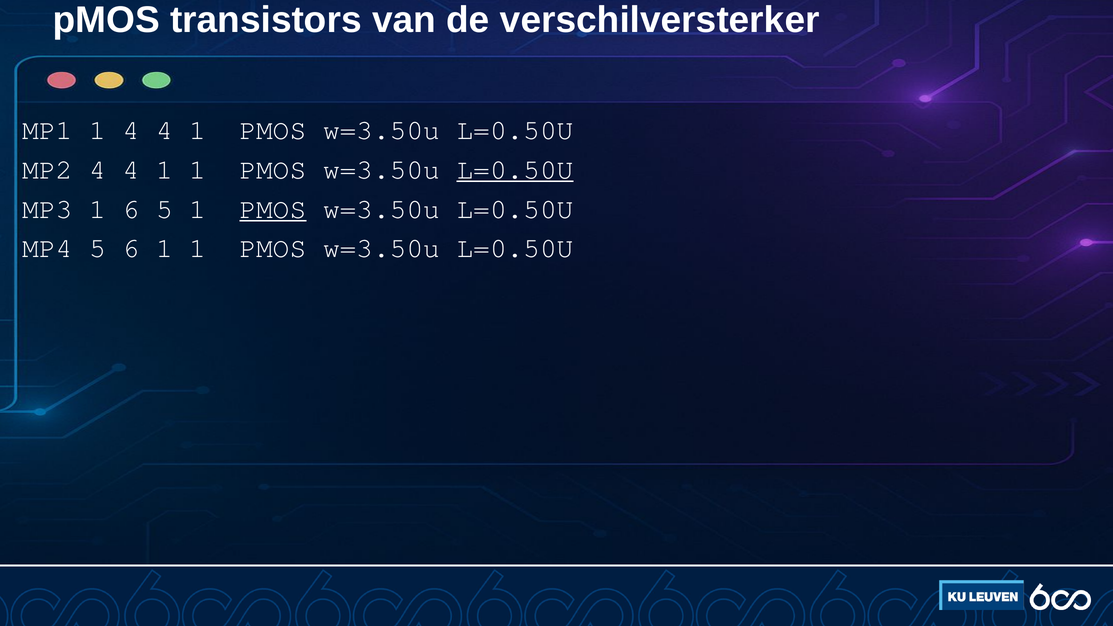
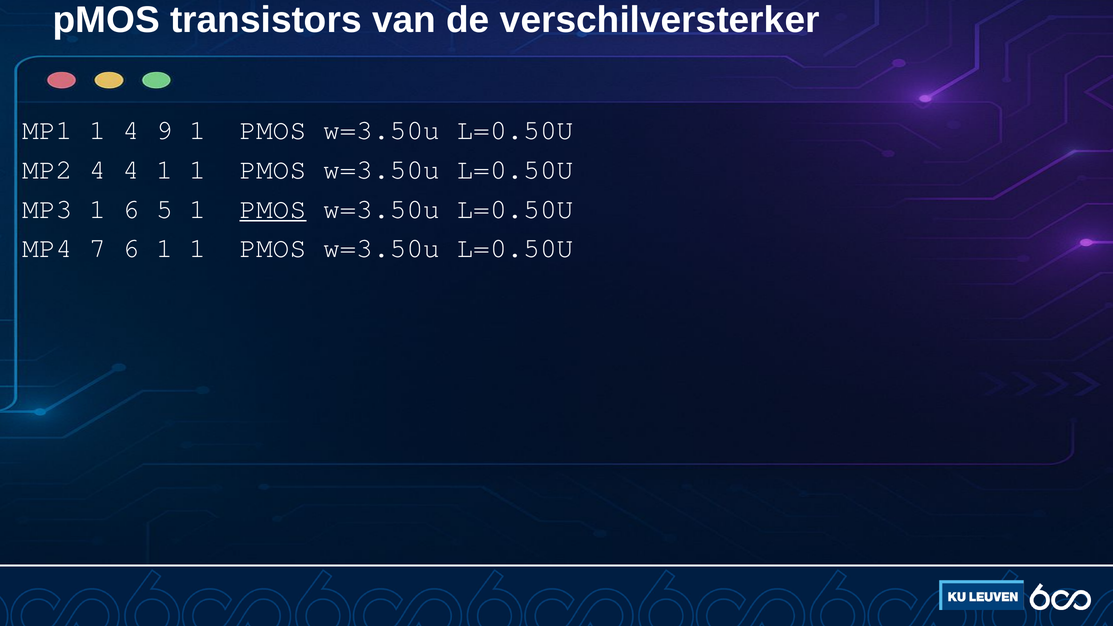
1 4 4: 4 -> 9
L=0.50U at (515, 169) underline: present -> none
MP4 5: 5 -> 7
